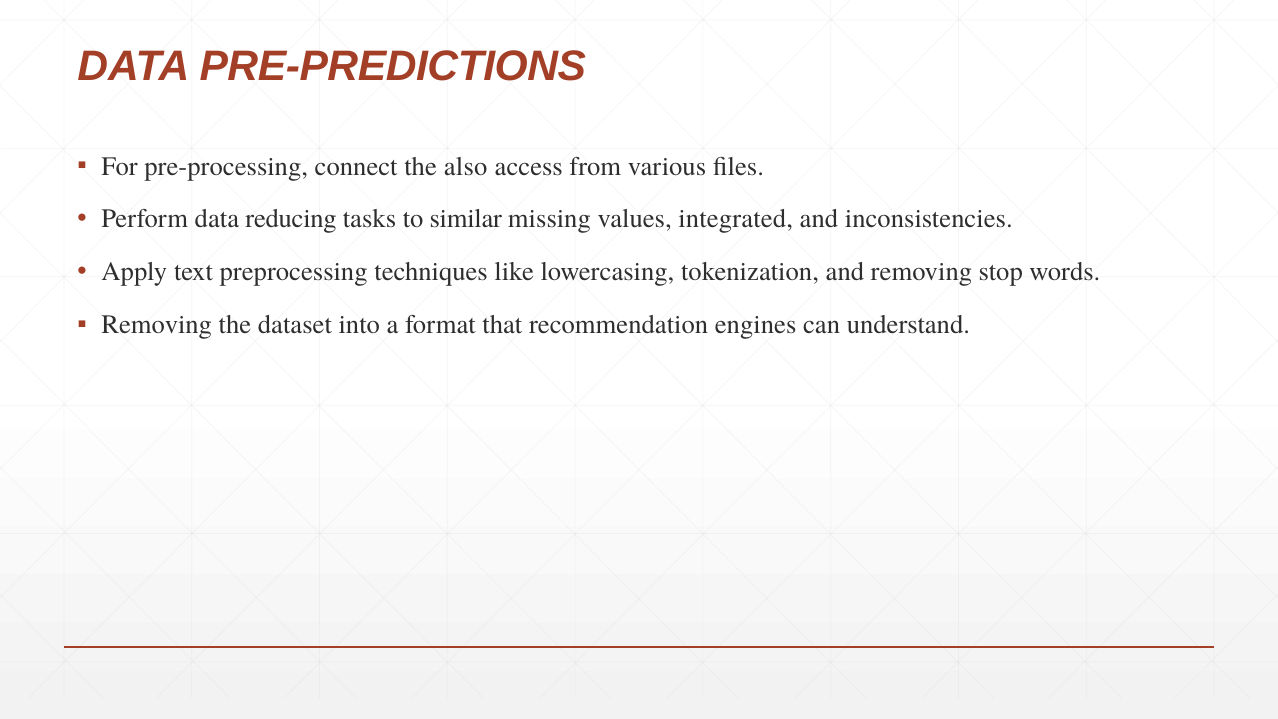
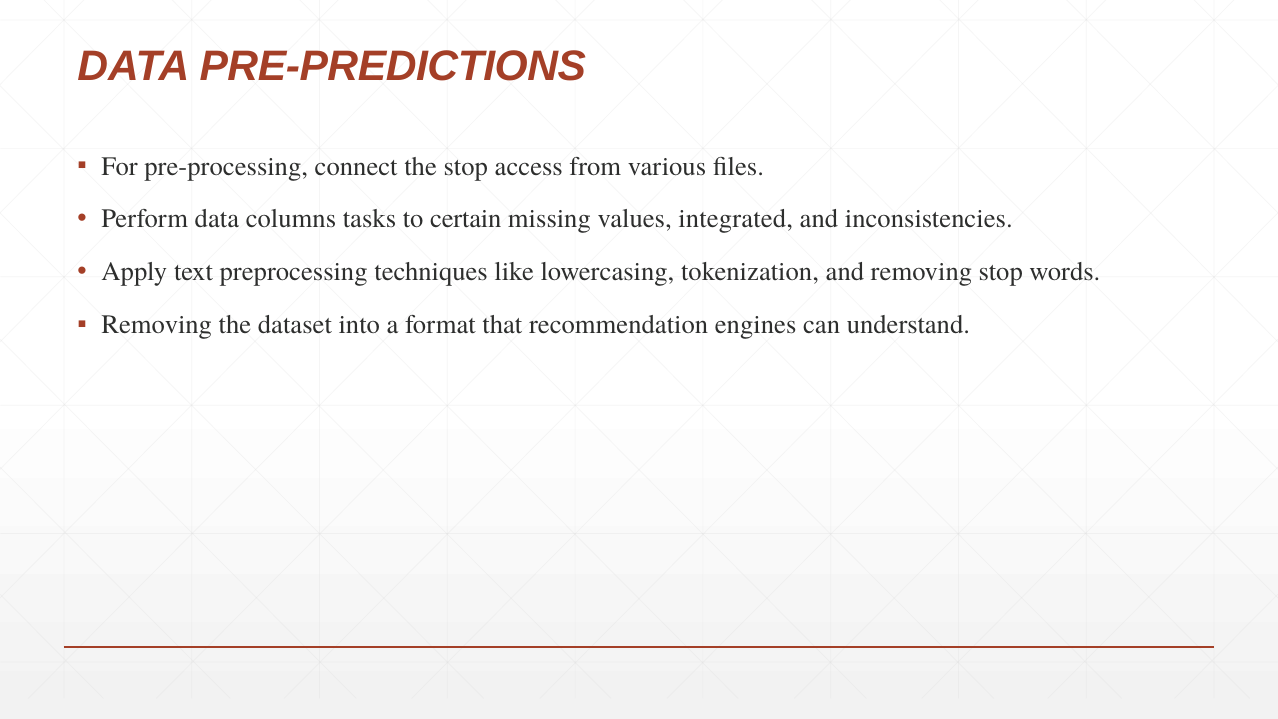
the also: also -> stop
reducing: reducing -> columns
similar: similar -> certain
